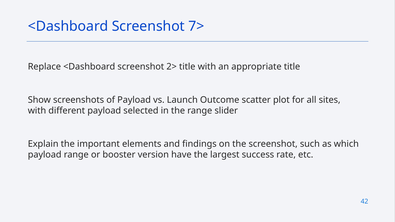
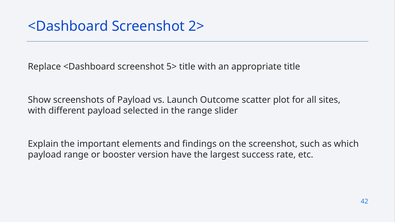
7>: 7> -> 2>
2>: 2> -> 5>
